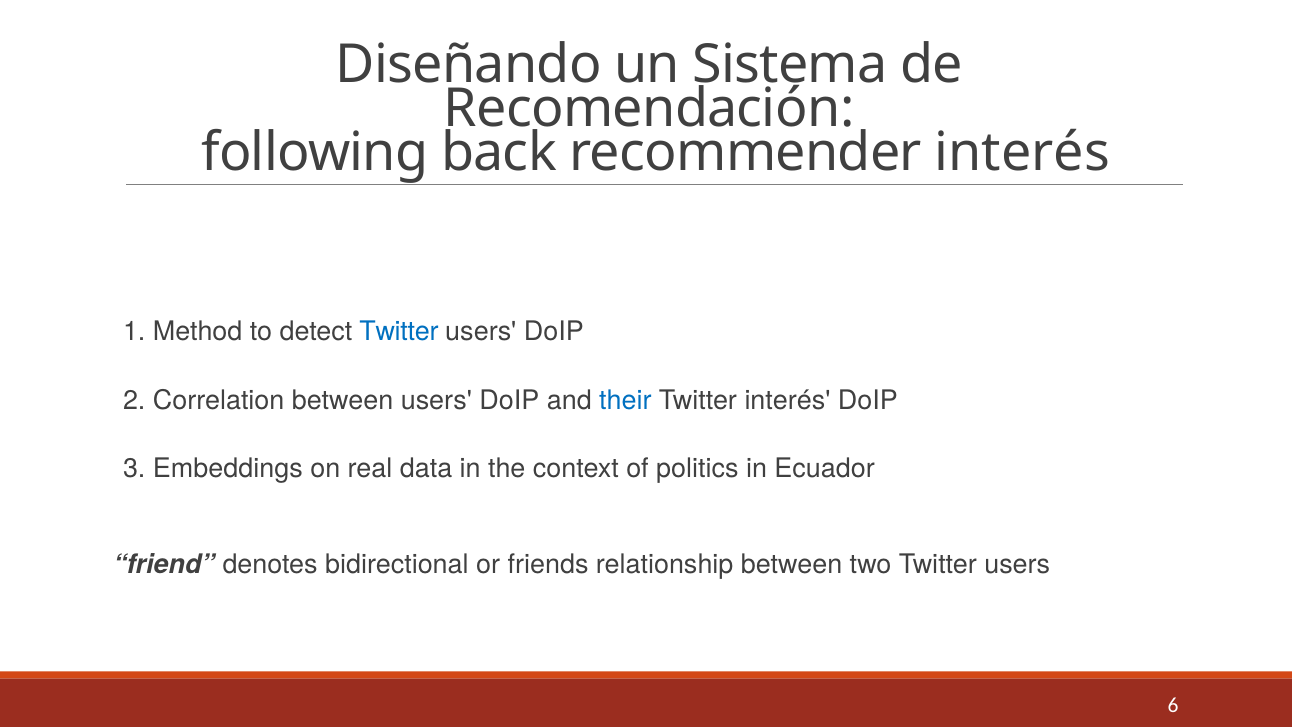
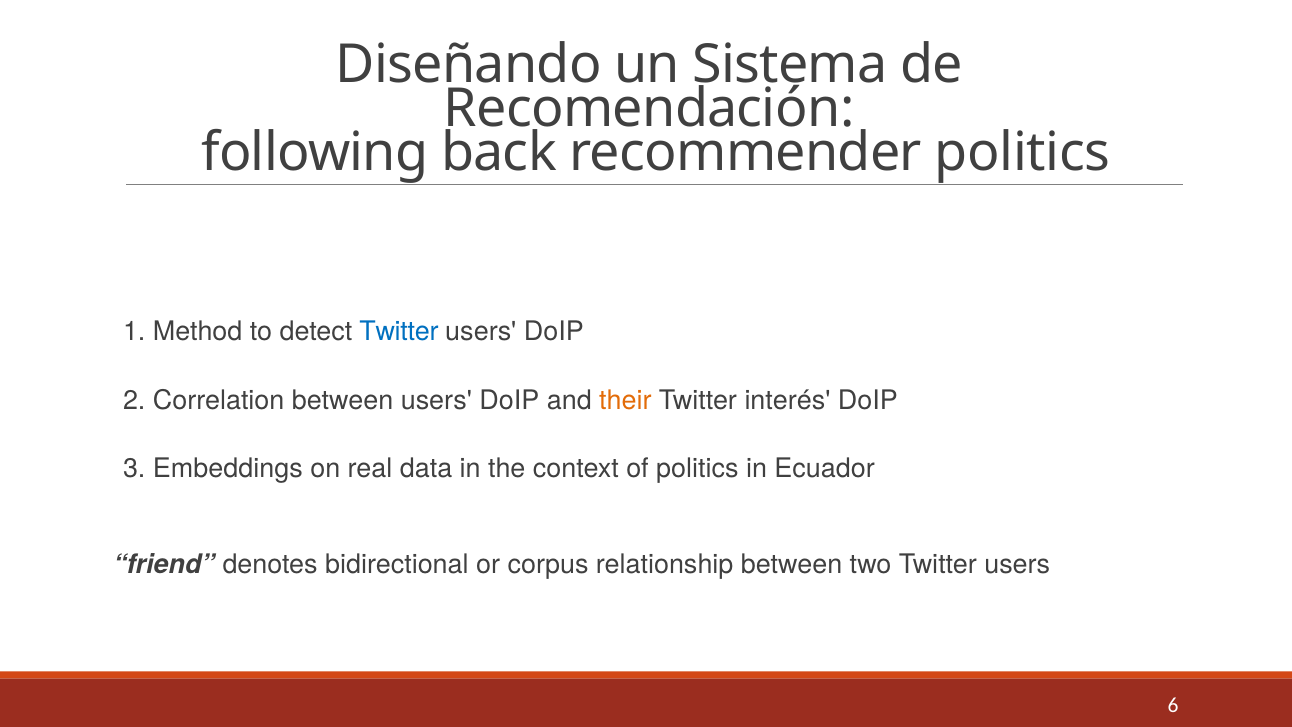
recommender interés: interés -> politics
their colour: blue -> orange
friends: friends -> corpus
